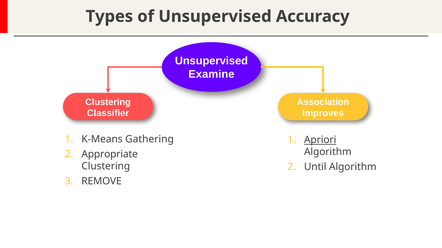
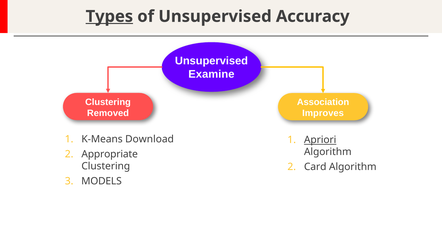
Types underline: none -> present
Classifier: Classifier -> Removed
Gathering: Gathering -> Download
Until: Until -> Card
REMOVE: REMOVE -> MODELS
